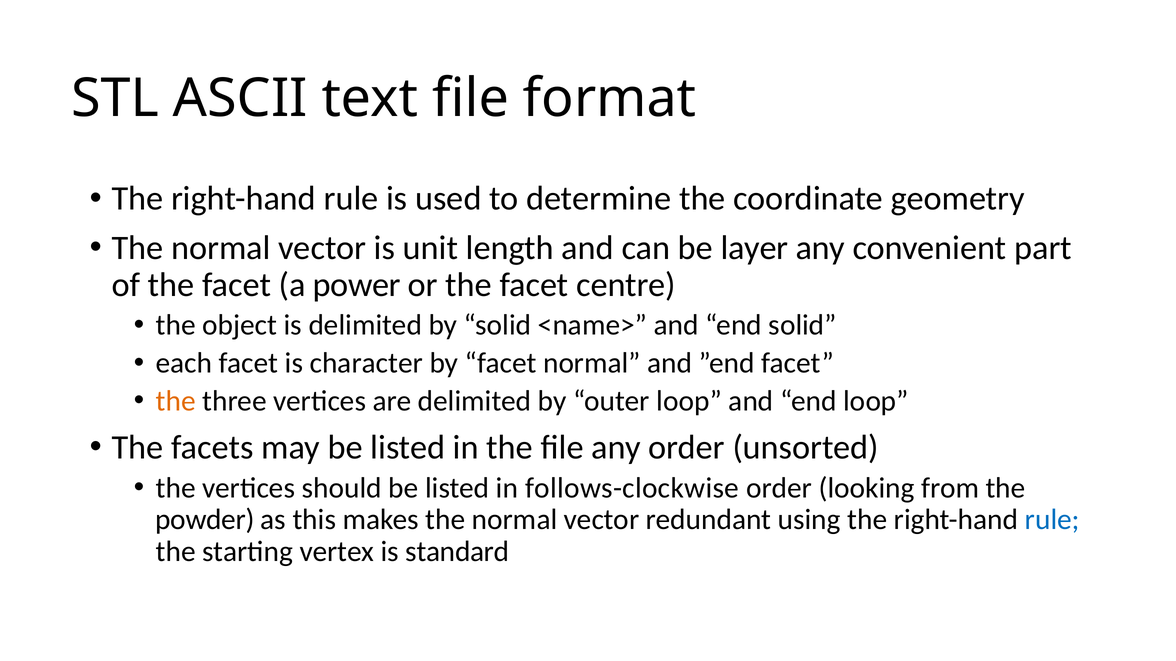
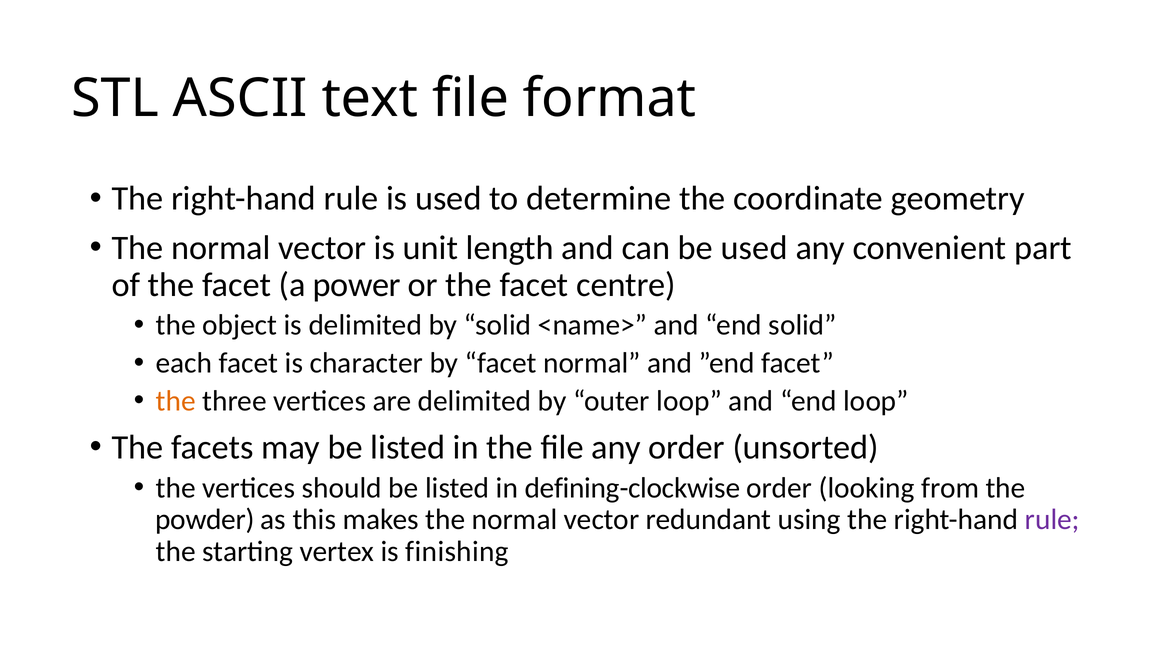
be layer: layer -> used
follows-clockwise: follows-clockwise -> defining-clockwise
rule at (1052, 520) colour: blue -> purple
standard: standard -> finishing
